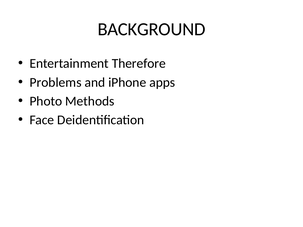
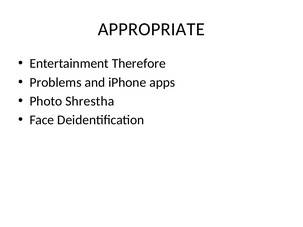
BACKGROUND: BACKGROUND -> APPROPRIATE
Methods: Methods -> Shrestha
